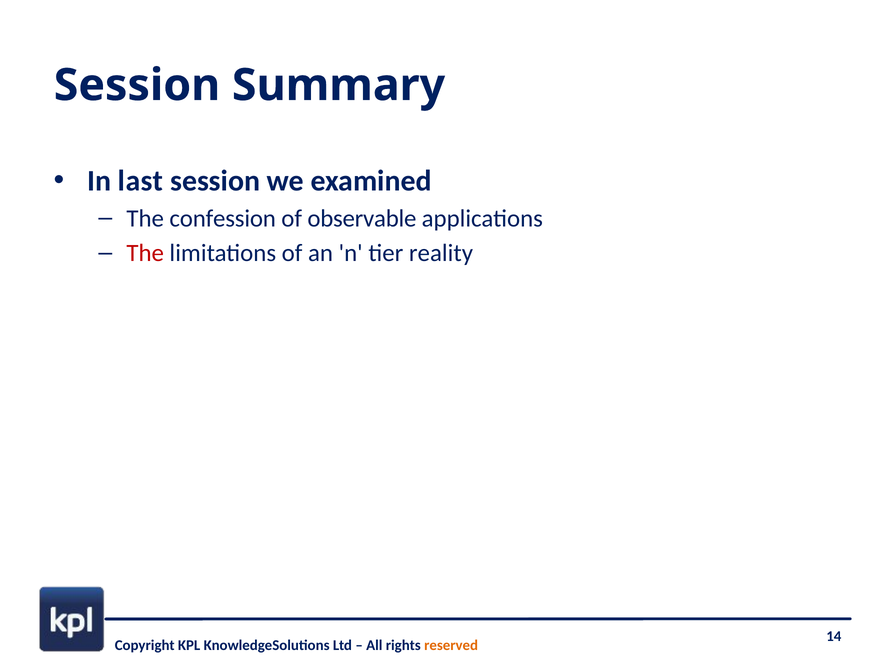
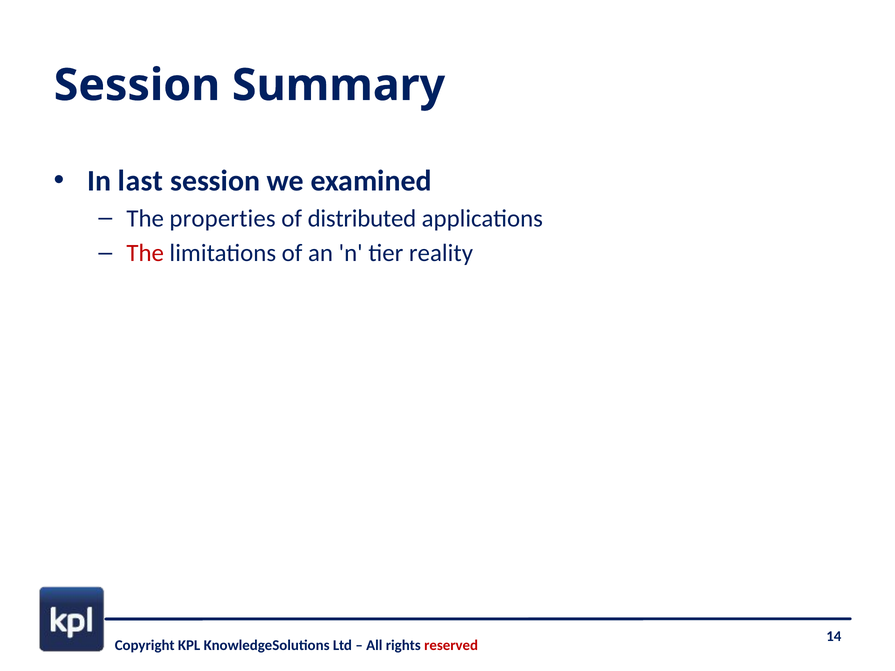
confession: confession -> properties
observable: observable -> distributed
reserved colour: orange -> red
